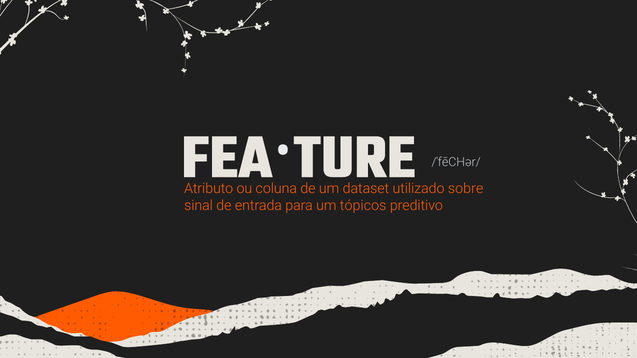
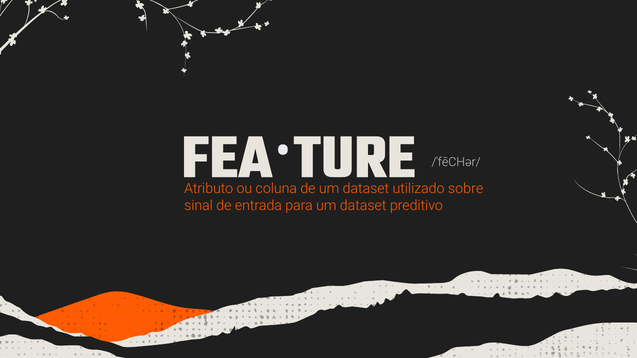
para um tópicos: tópicos -> dataset
